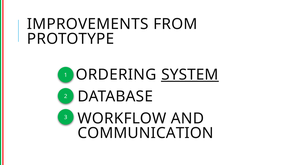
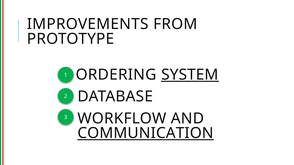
COMMUNICATION underline: none -> present
